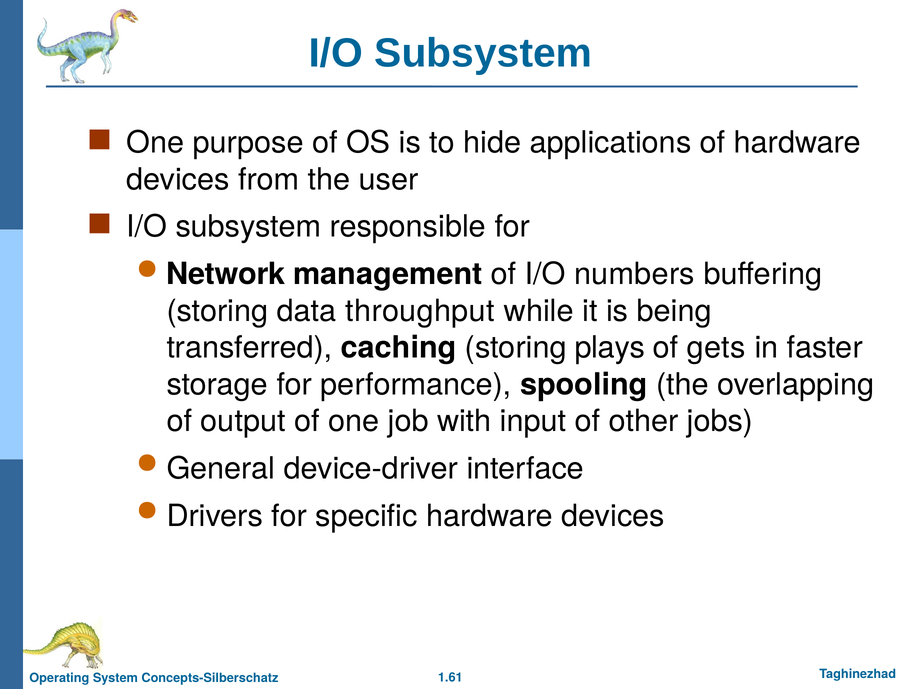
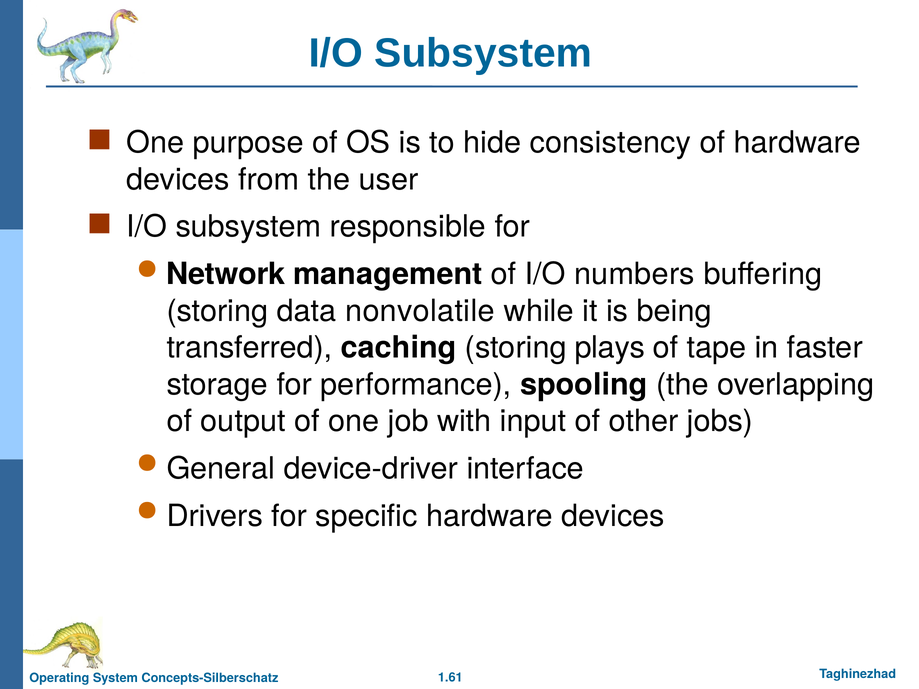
applications: applications -> consistency
throughput: throughput -> nonvolatile
gets: gets -> tape
